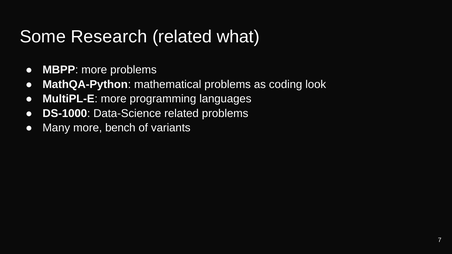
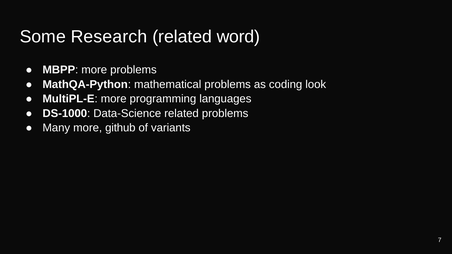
what: what -> word
bench: bench -> github
